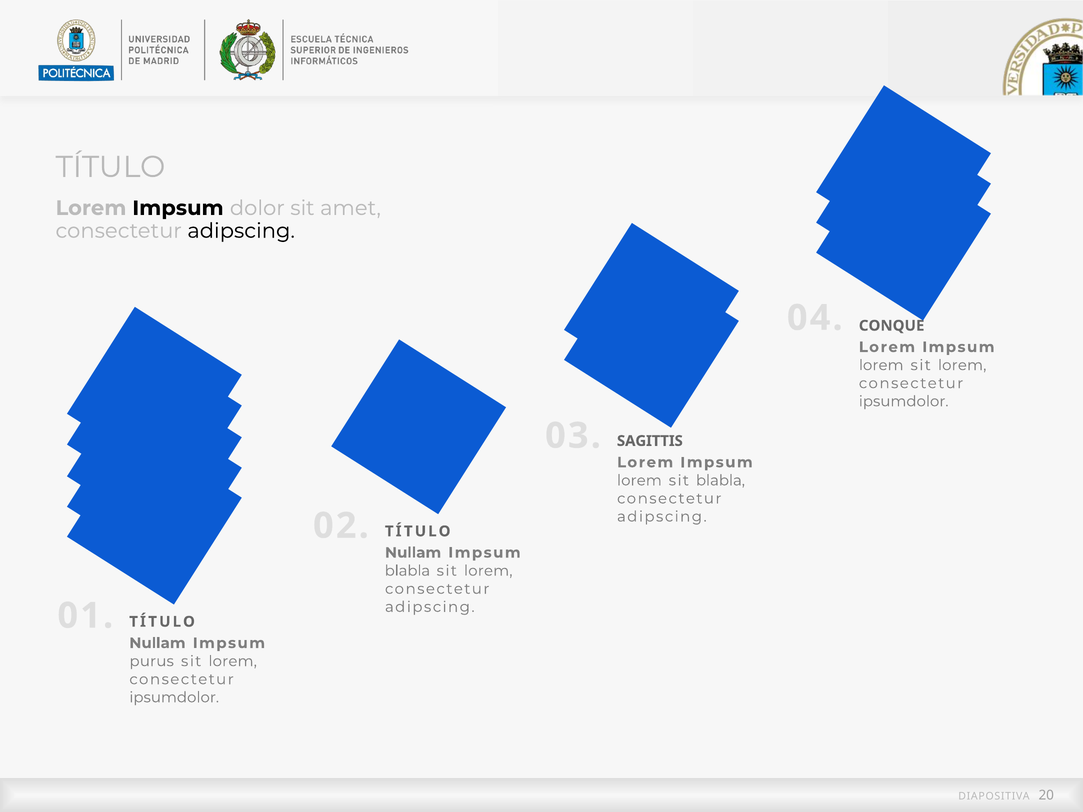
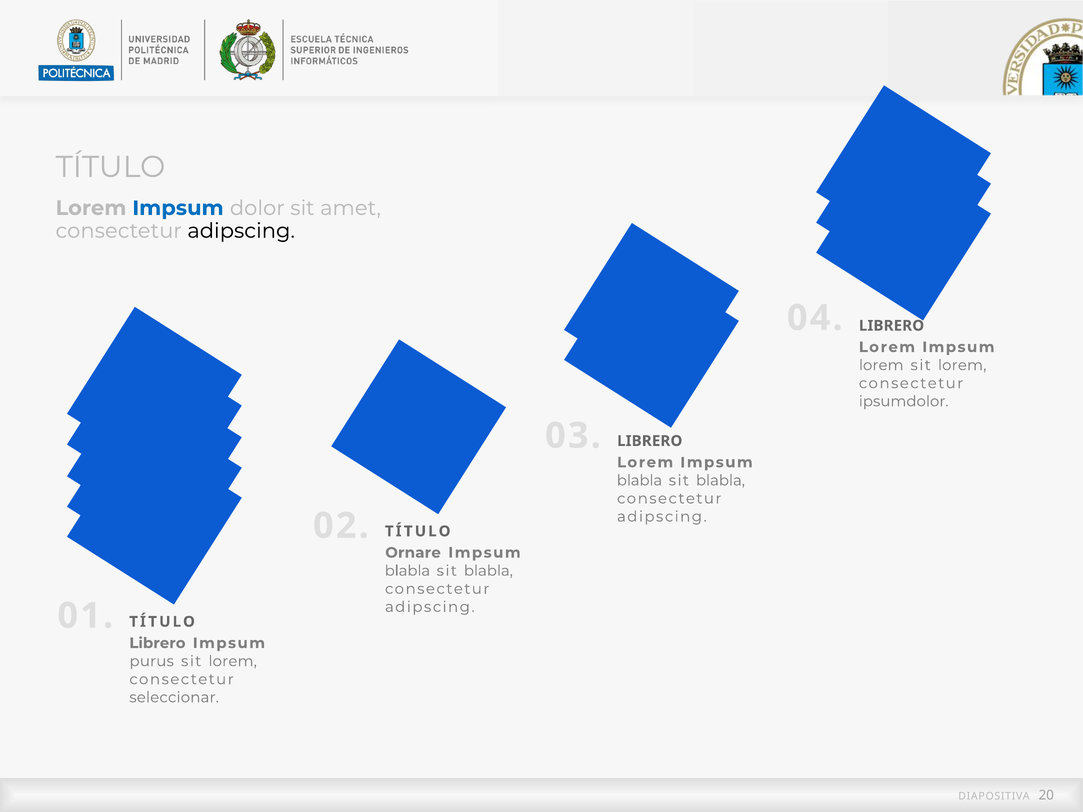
Impsum at (178, 208) colour: black -> blue
CONQUE at (892, 326): CONQUE -> LIBRERO
SAGITTIS at (650, 441): SAGITTIS -> LIBRERO
lorem at (639, 481): lorem -> blabla
Nullam at (413, 553): Nullam -> Ornare
lorem at (488, 571): lorem -> blabla
Nullam at (157, 643): Nullam -> Librero
ipsumdolor at (174, 698): ipsumdolor -> seleccionar
